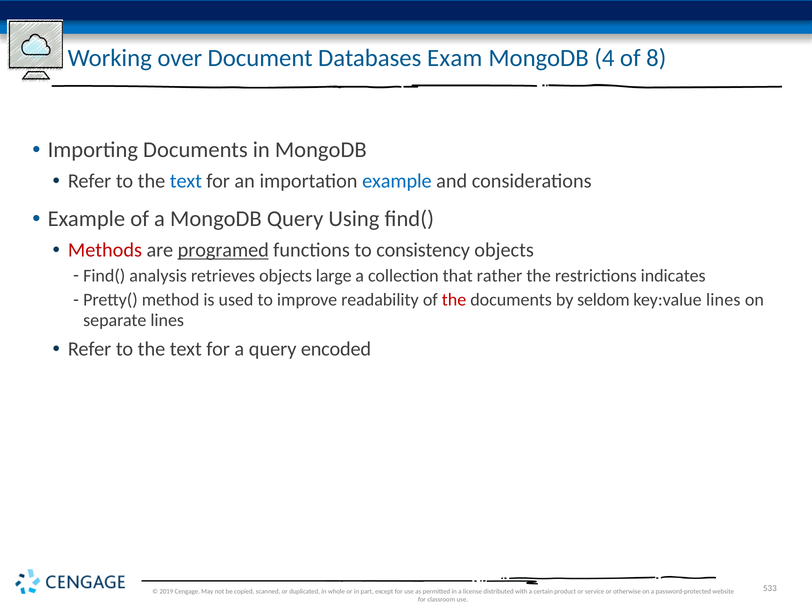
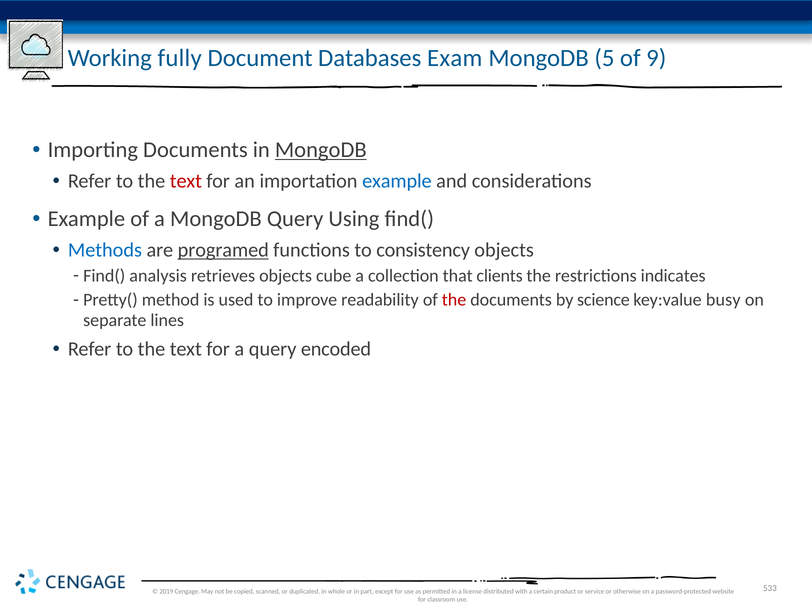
over: over -> fully
4: 4 -> 5
8: 8 -> 9
MongoDB at (321, 150) underline: none -> present
text at (186, 181) colour: blue -> red
Methods colour: red -> blue
large: large -> cube
rather: rather -> clients
seldom: seldom -> science
key:value lines: lines -> busy
